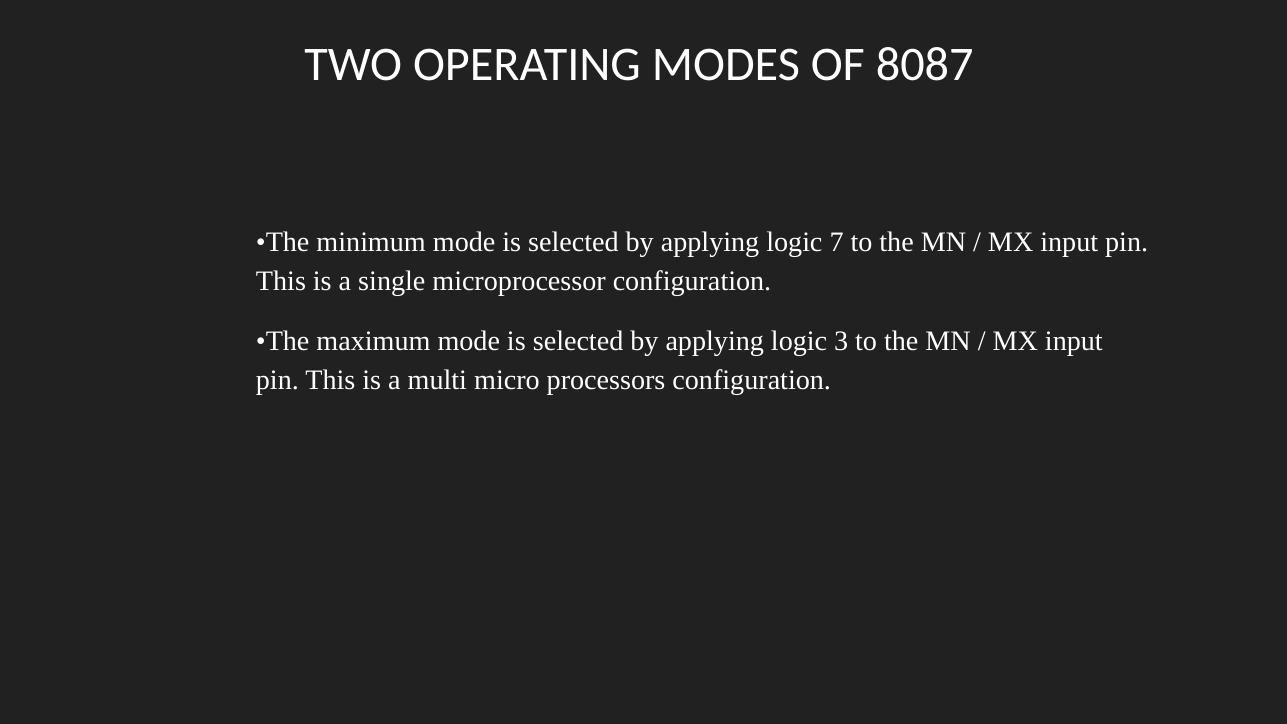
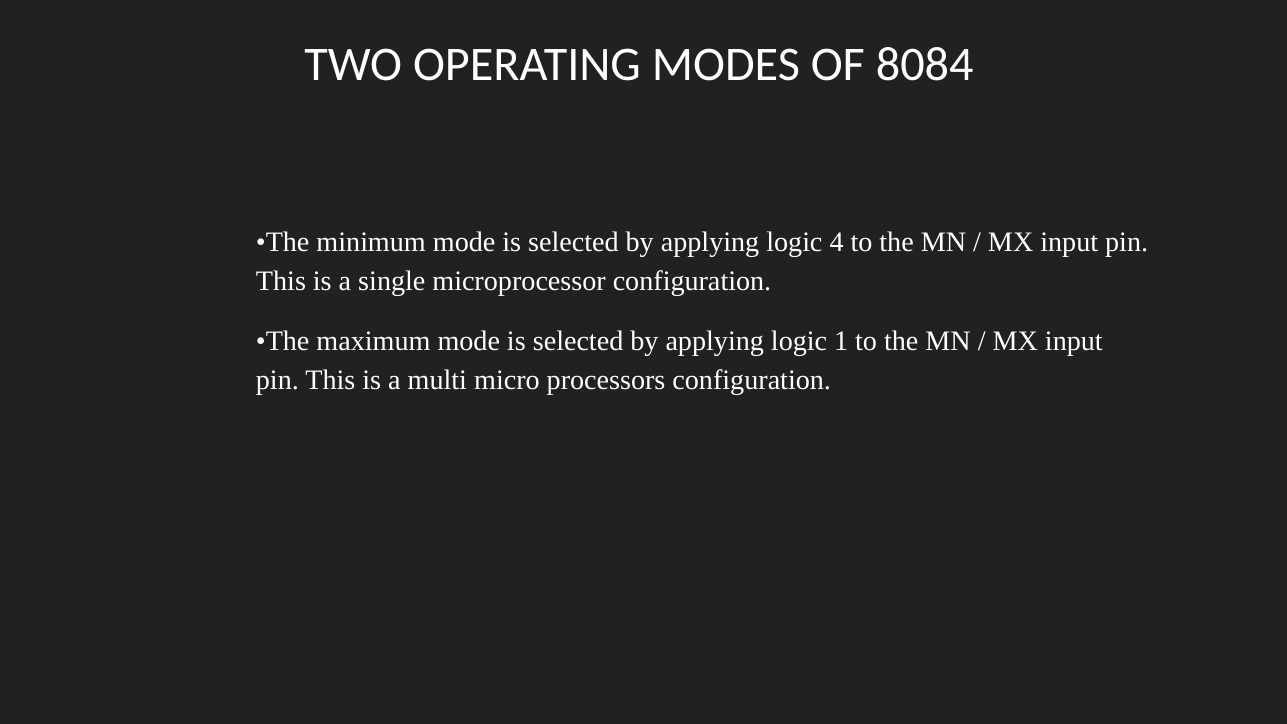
8087: 8087 -> 8084
7: 7 -> 4
3: 3 -> 1
